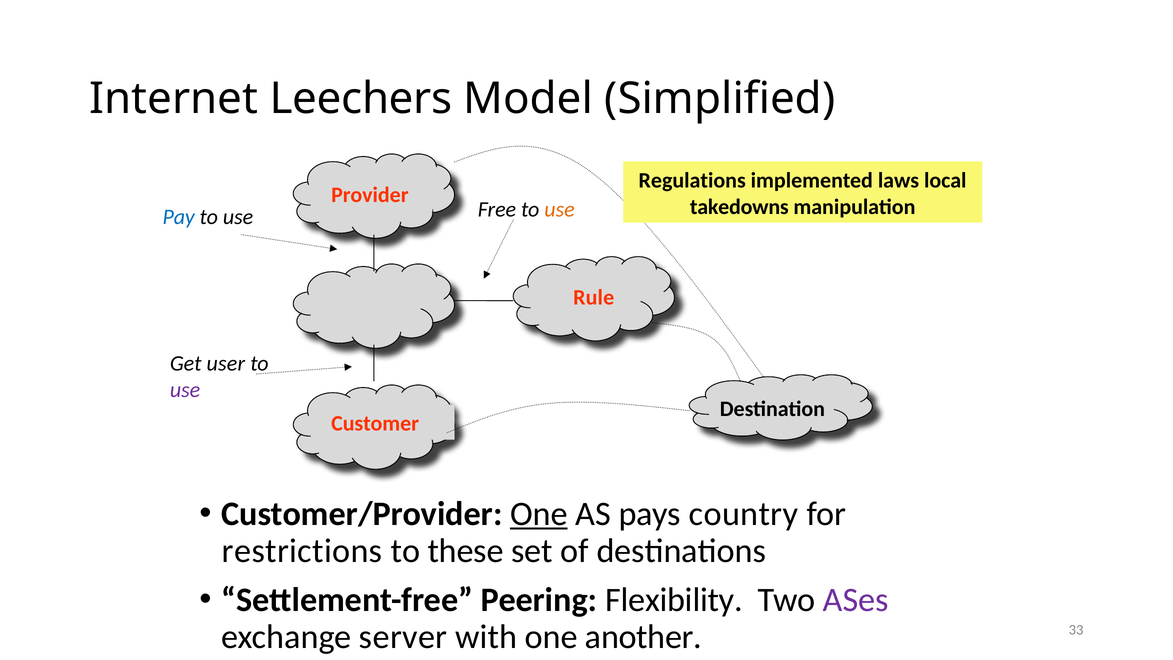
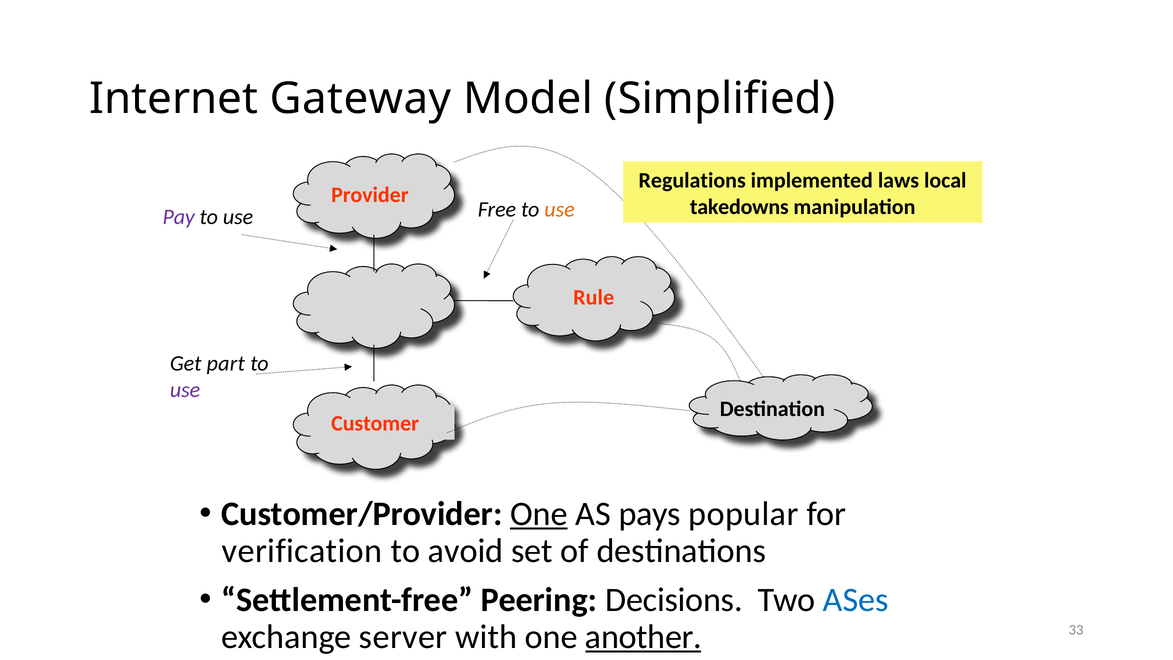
Leechers: Leechers -> Gateway
Pay colour: blue -> purple
user: user -> part
country: country -> popular
restrictions: restrictions -> verification
these: these -> avoid
Flexibility: Flexibility -> Decisions
ASes colour: purple -> blue
another underline: none -> present
